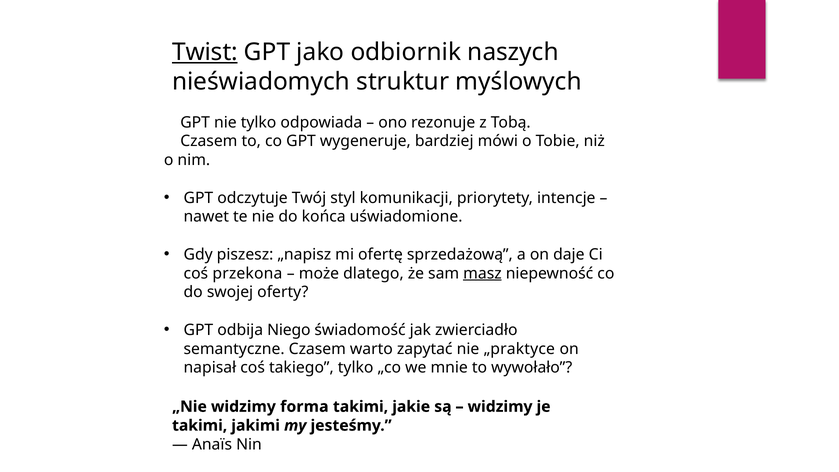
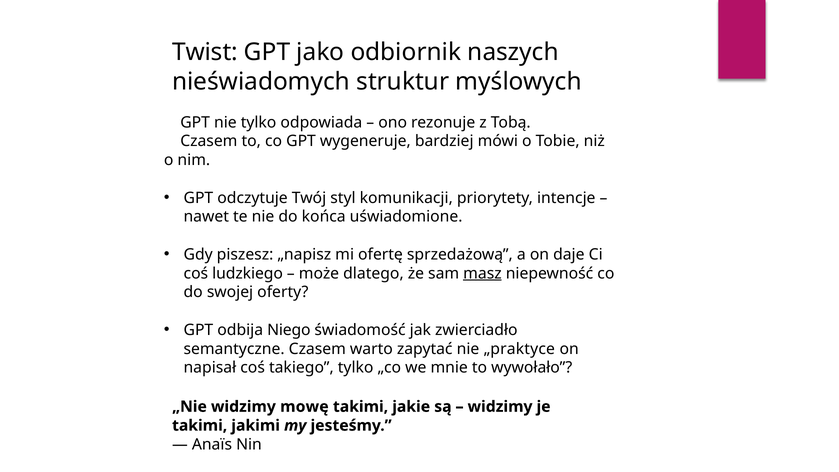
Twist underline: present -> none
przekona: przekona -> ludzkiego
forma: forma -> mowę
